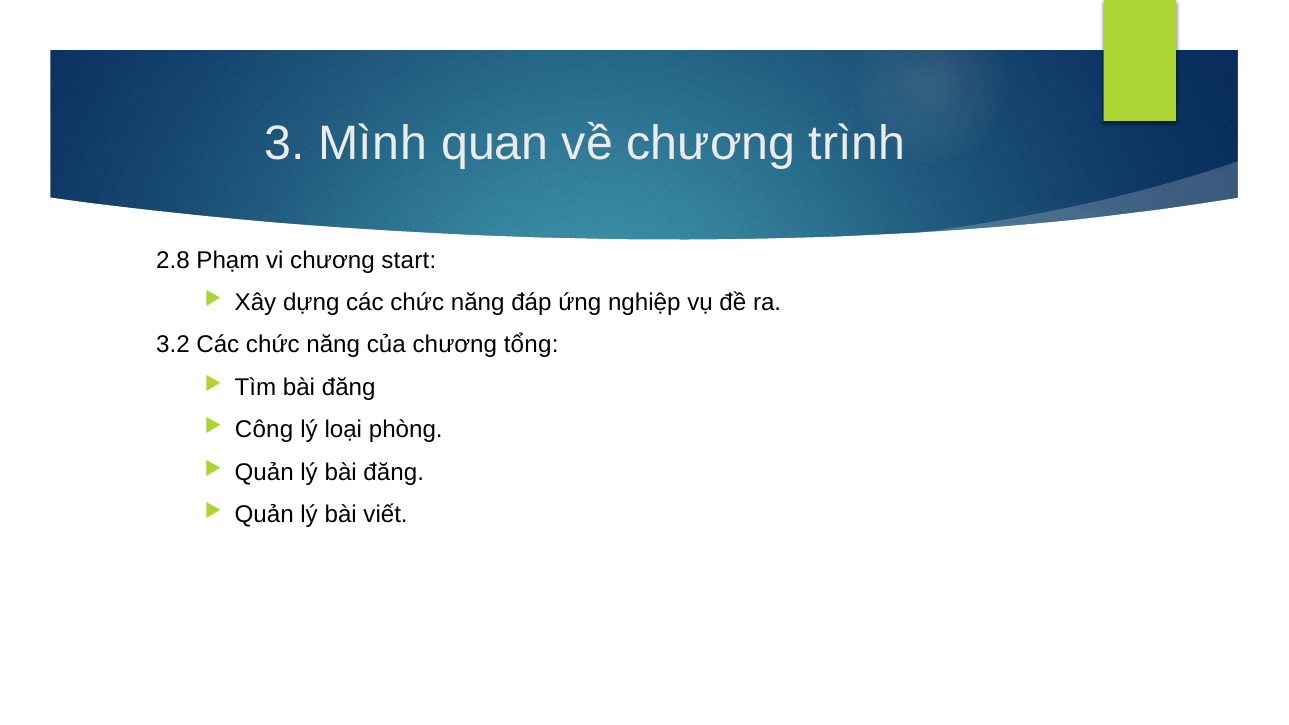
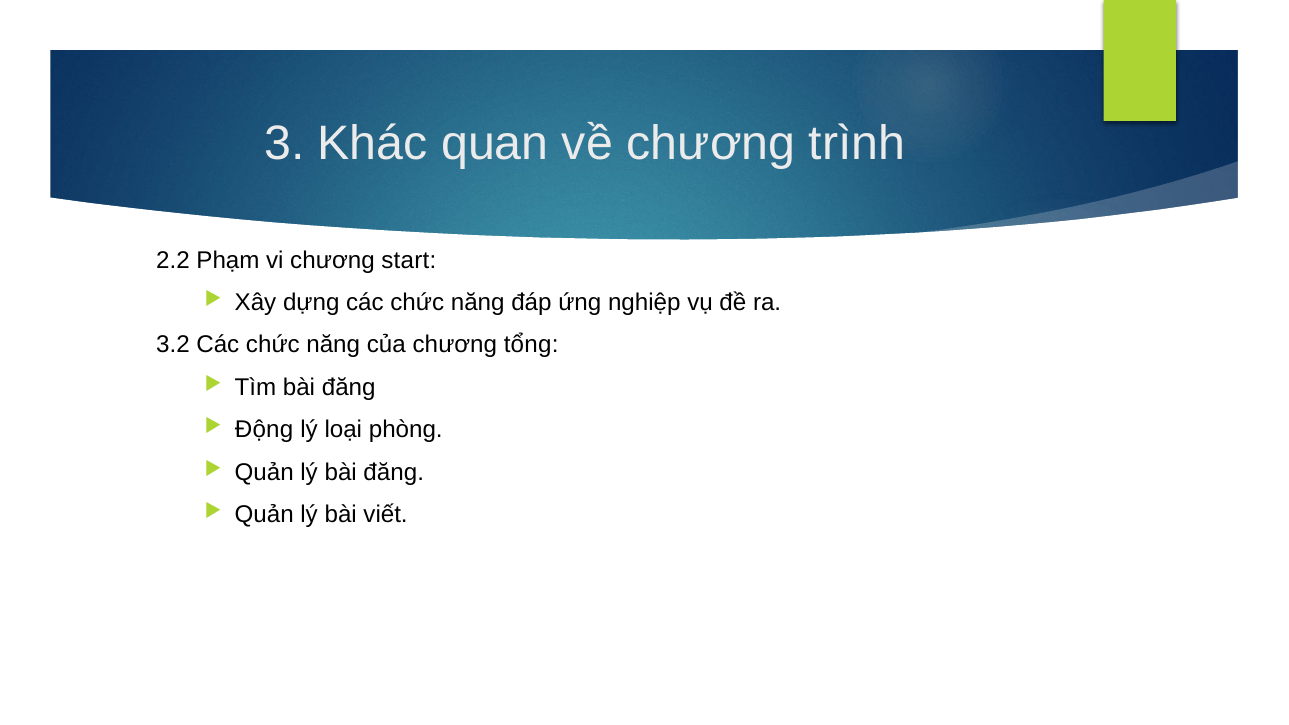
Mình: Mình -> Khác
2.8: 2.8 -> 2.2
Công: Công -> Động
